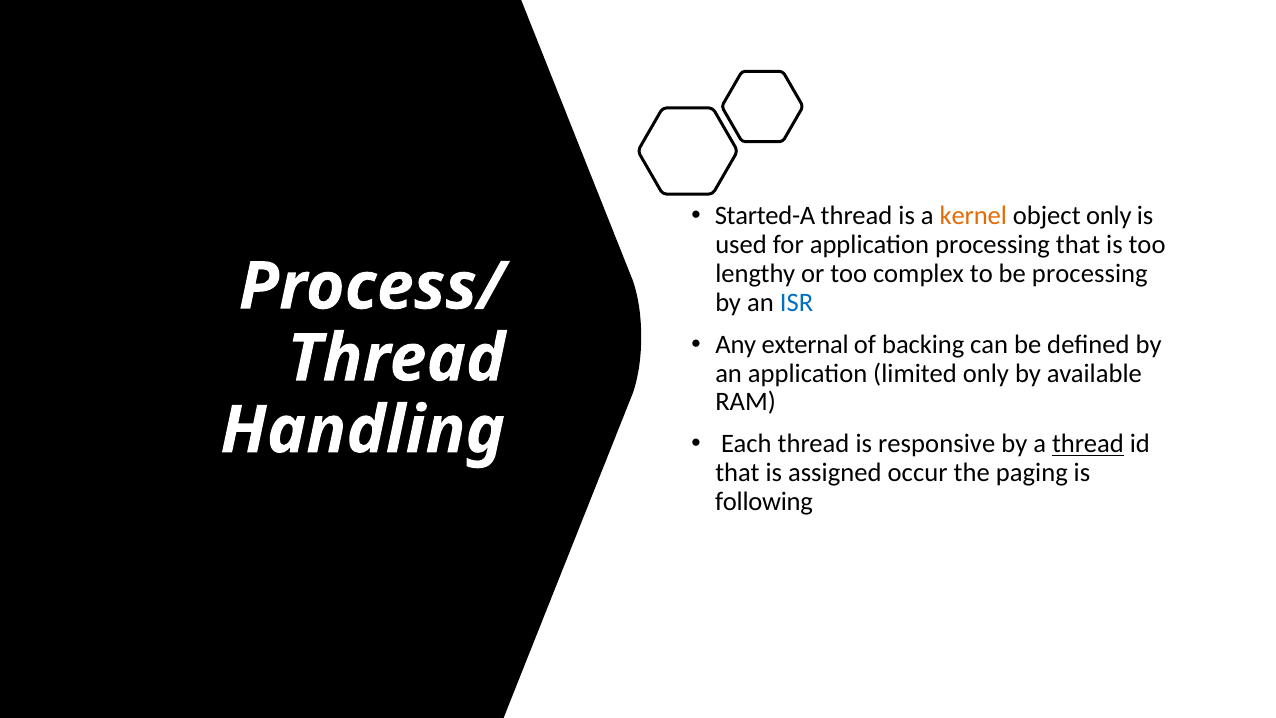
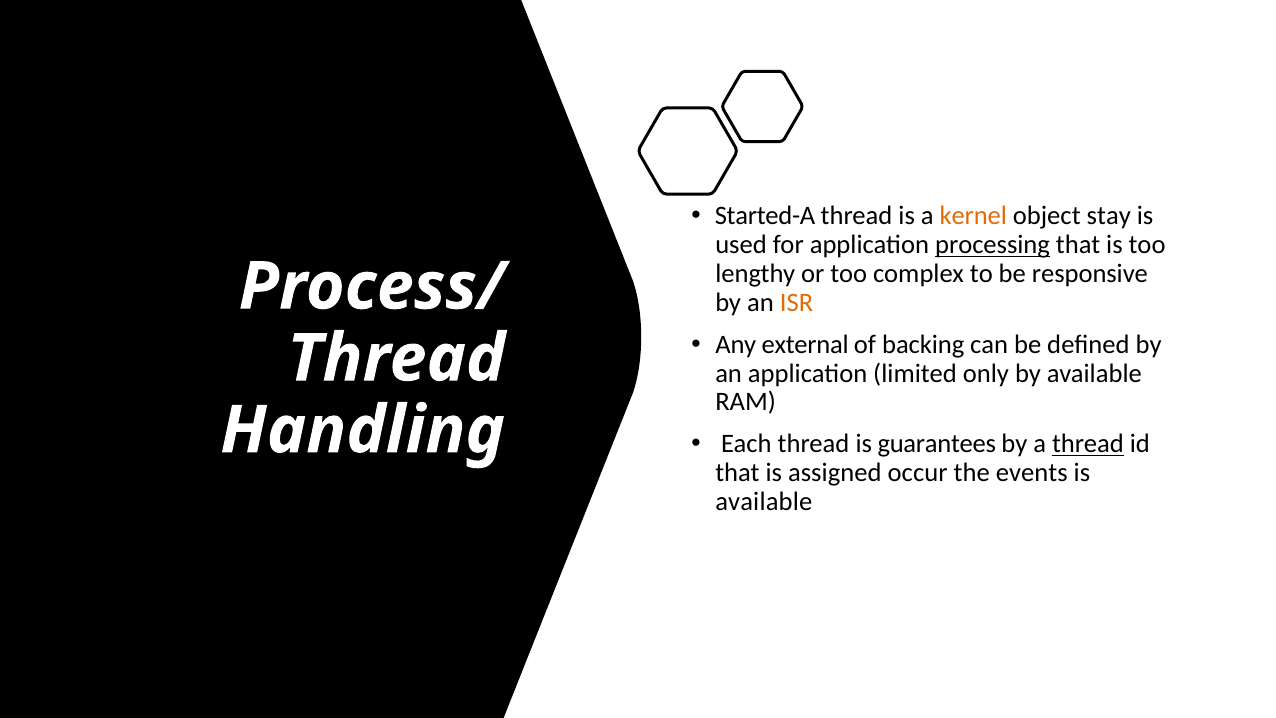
object only: only -> stay
processing at (993, 245) underline: none -> present
be processing: processing -> responsive
ISR colour: blue -> orange
responsive: responsive -> guarantees
paging: paging -> events
following at (764, 501): following -> available
